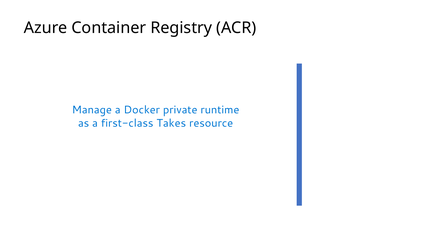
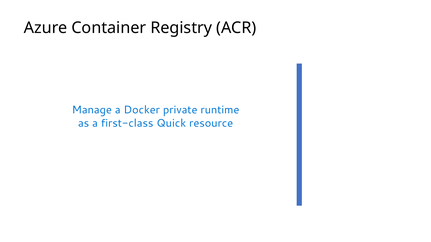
Takes: Takes -> Quick
